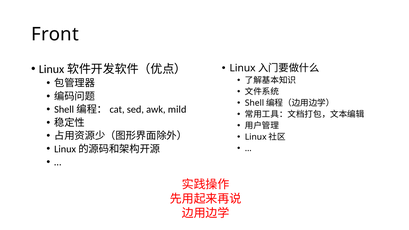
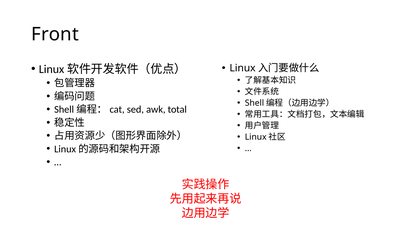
mild: mild -> total
